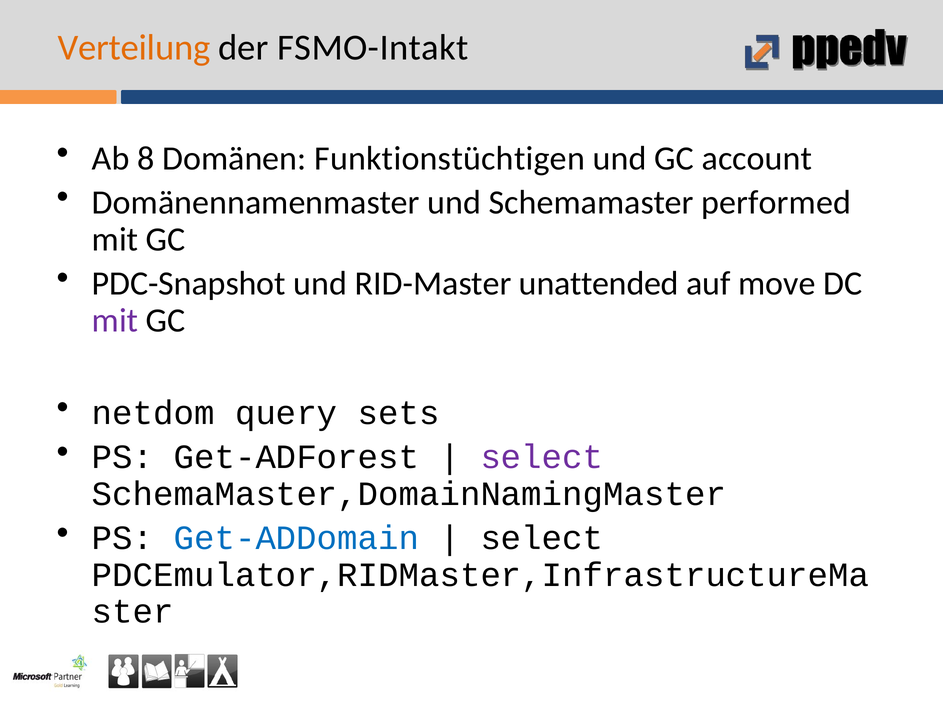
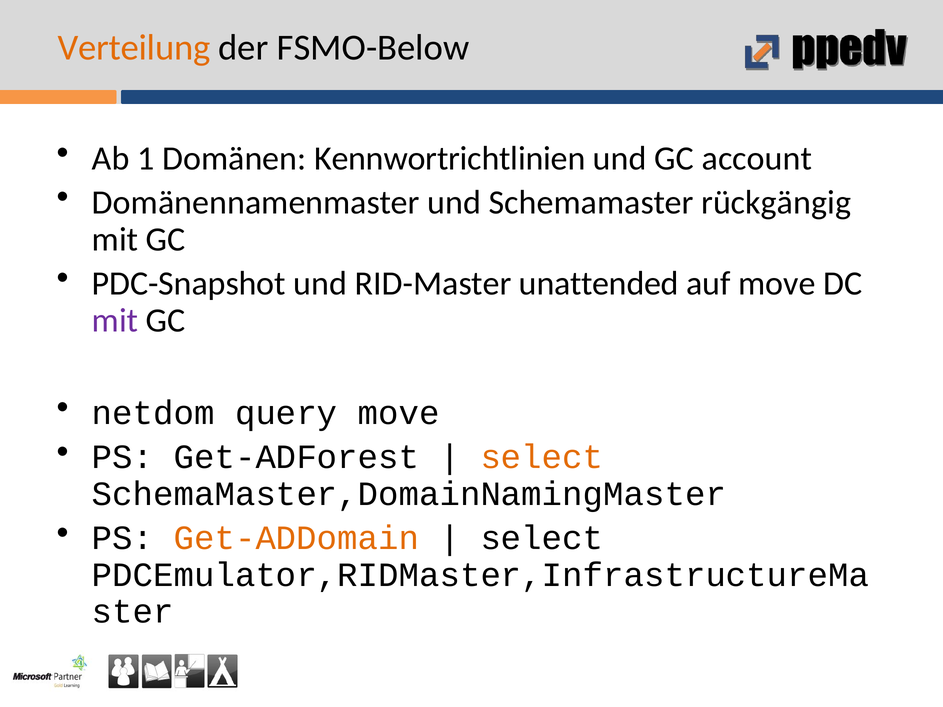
FSMO-Intakt: FSMO-Intakt -> FSMO-Below
8: 8 -> 1
Funktionstüchtigen: Funktionstüchtigen -> Kennwortrichtlinien
performed: performed -> rückgängig
query sets: sets -> move
select at (542, 457) colour: purple -> orange
Get-ADDomain colour: blue -> orange
